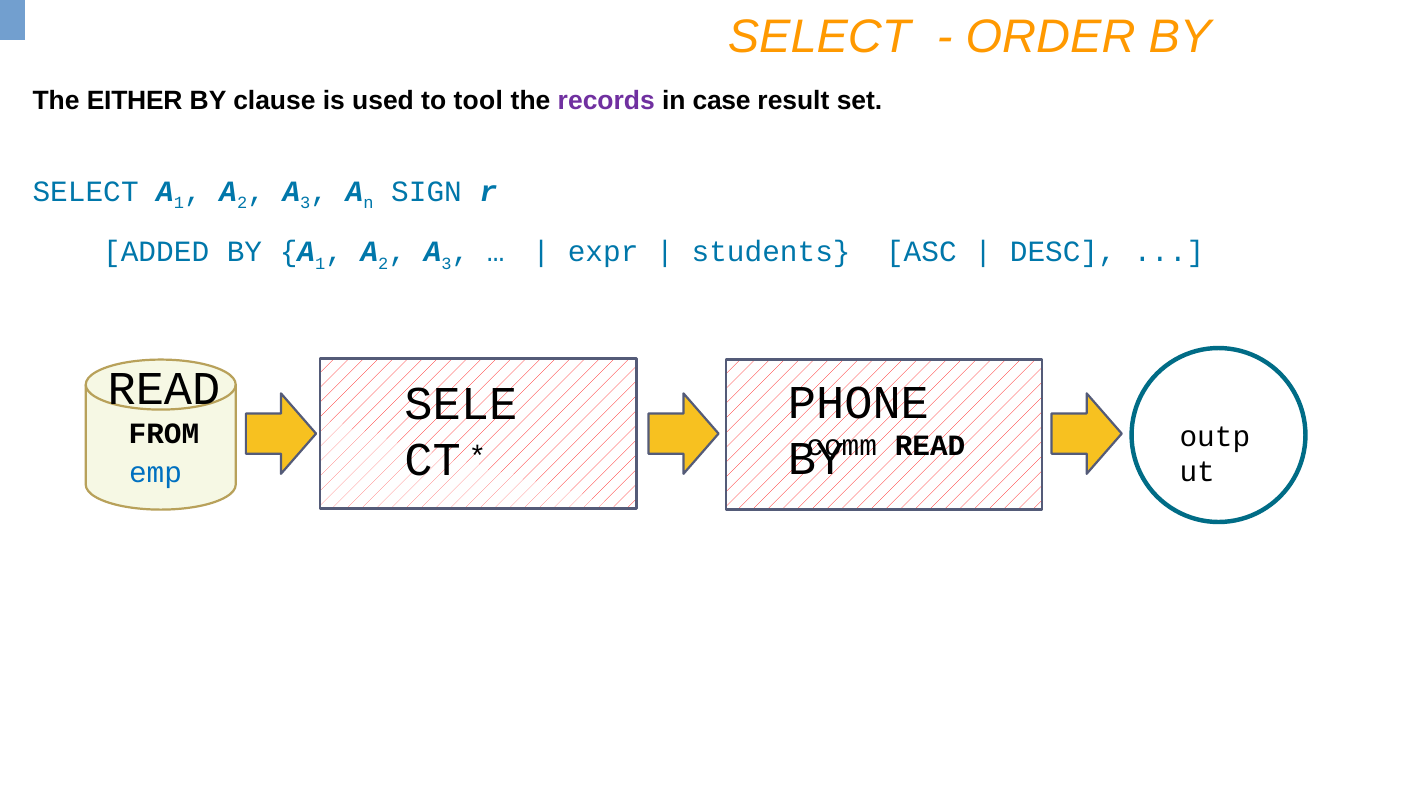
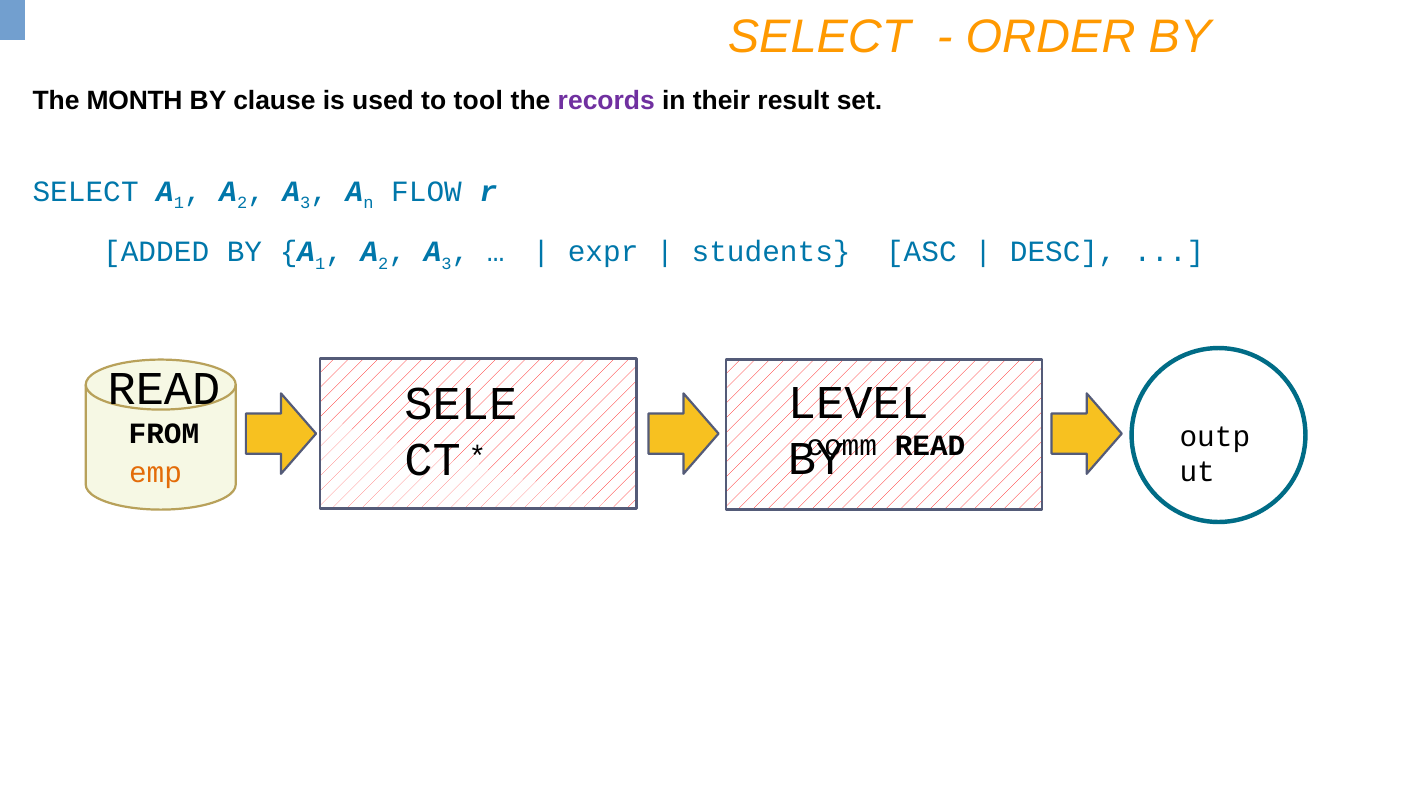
EITHER: EITHER -> MONTH
case: case -> their
SIGN: SIGN -> FLOW
PHONE: PHONE -> LEVEL
emp colour: blue -> orange
